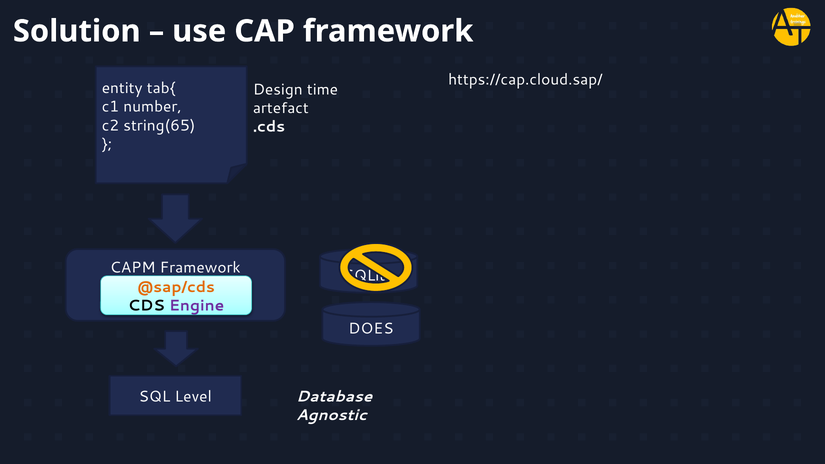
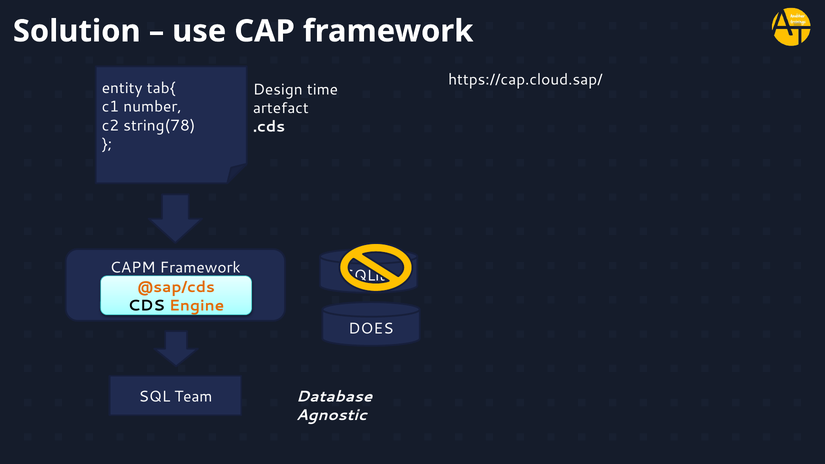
string(65: string(65 -> string(78
Engine colour: purple -> orange
Level: Level -> Team
